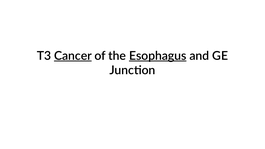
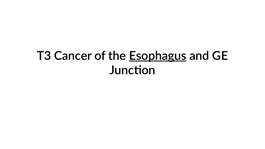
Cancer underline: present -> none
